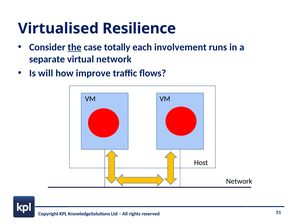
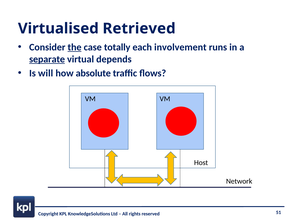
Resilience: Resilience -> Retrieved
separate underline: none -> present
virtual network: network -> depends
improve: improve -> absolute
